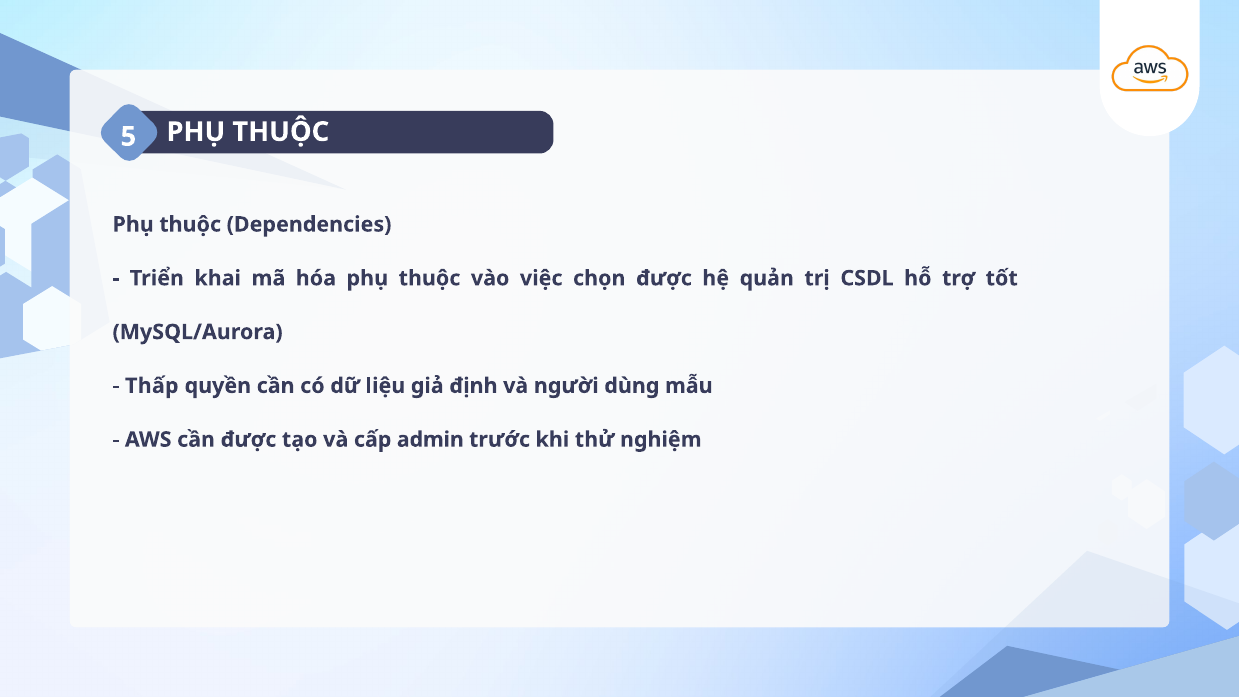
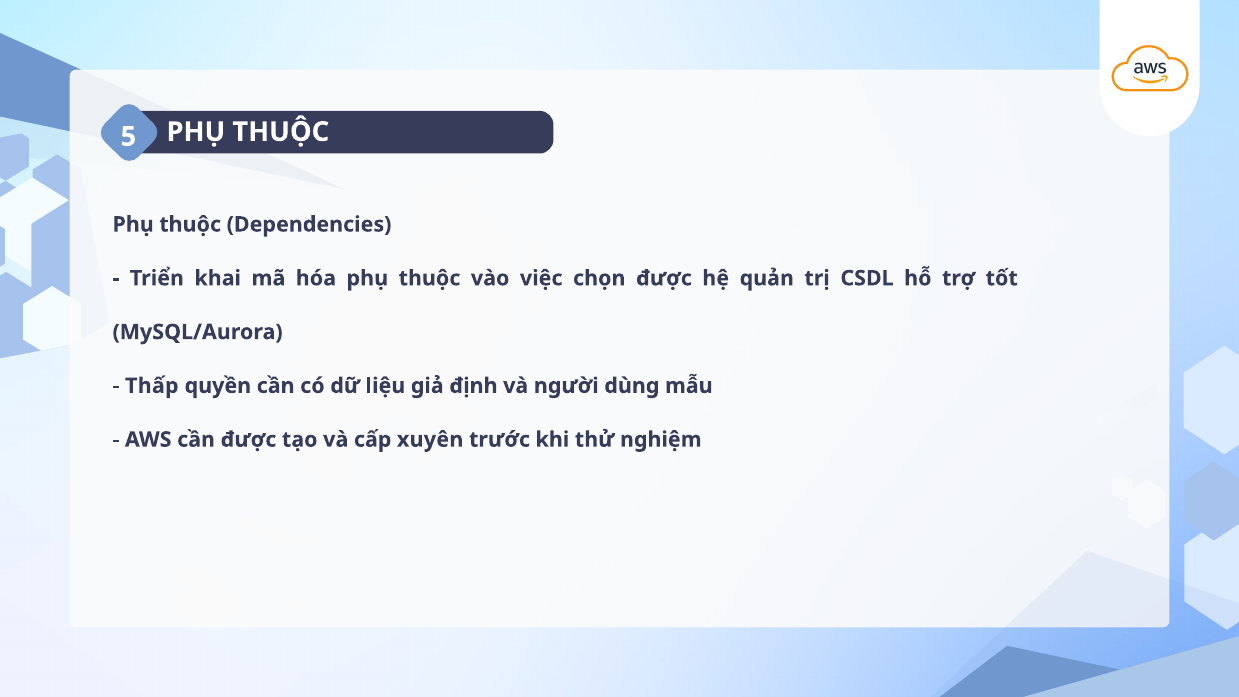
admin: admin -> xuyên
